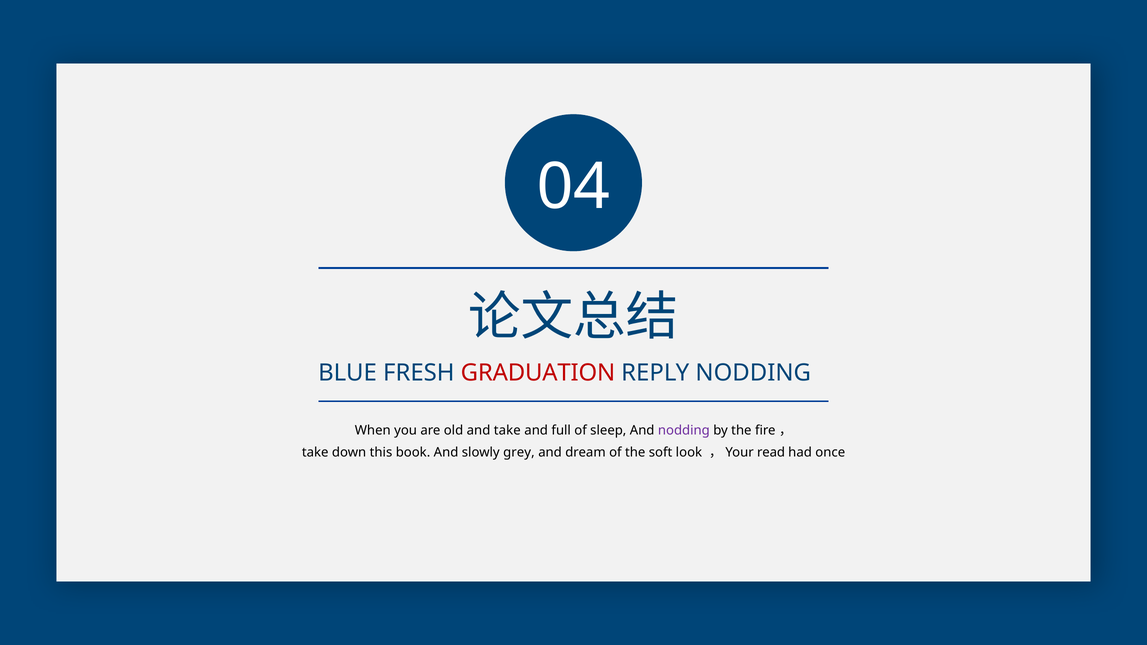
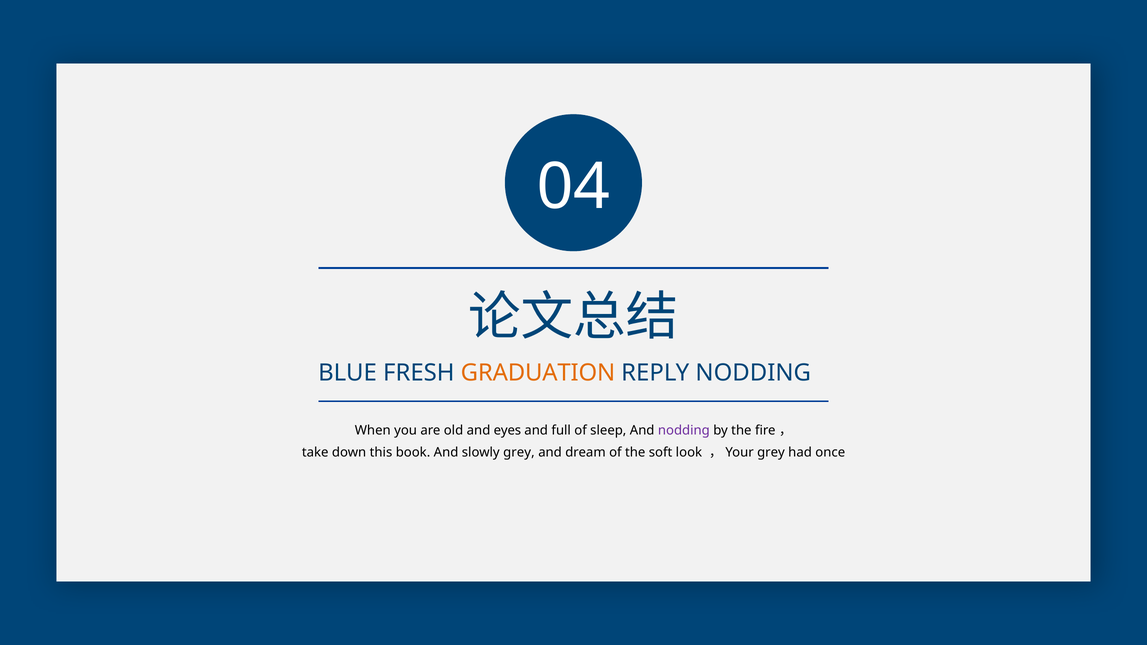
GRADUATION colour: red -> orange
and take: take -> eyes
，Your read: read -> grey
